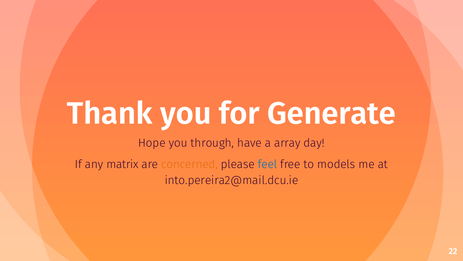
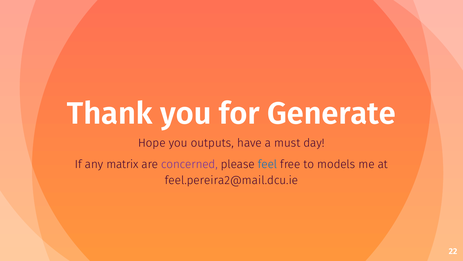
through: through -> outputs
array: array -> must
concerned colour: orange -> purple
into.pereira2@mail.dcu.ie: into.pereira2@mail.dcu.ie -> feel.pereira2@mail.dcu.ie
